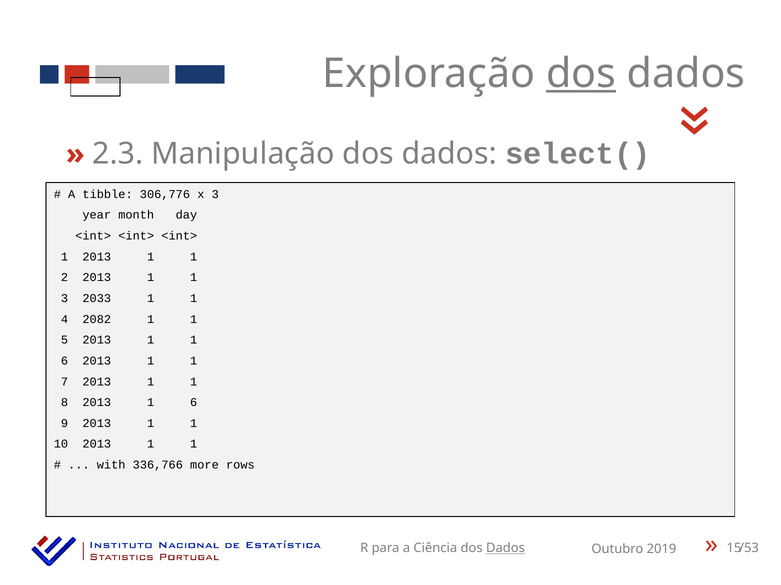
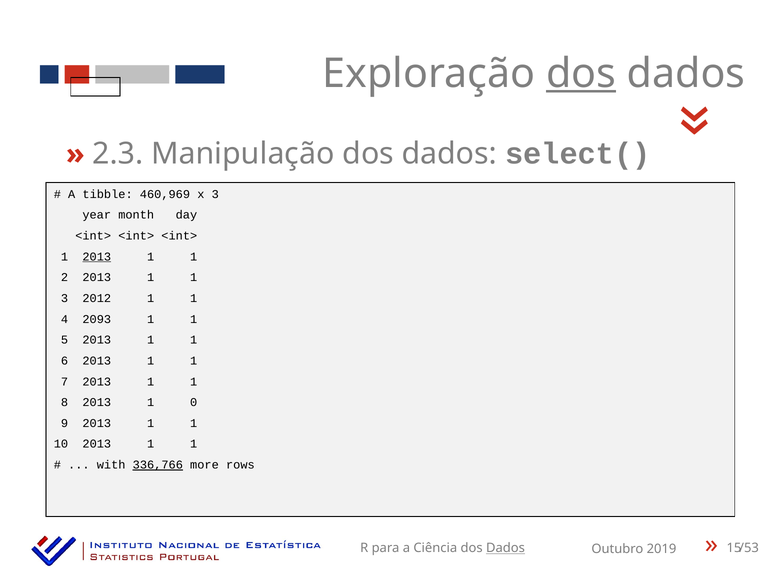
306,776: 306,776 -> 460,969
2013 at (97, 257) underline: none -> present
2033: 2033 -> 2012
2082: 2082 -> 2093
2013 1 6: 6 -> 0
336,766 underline: none -> present
